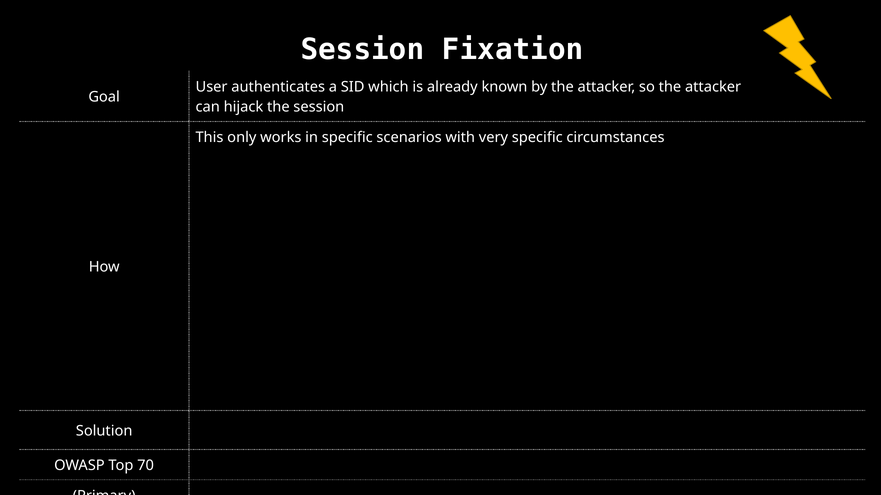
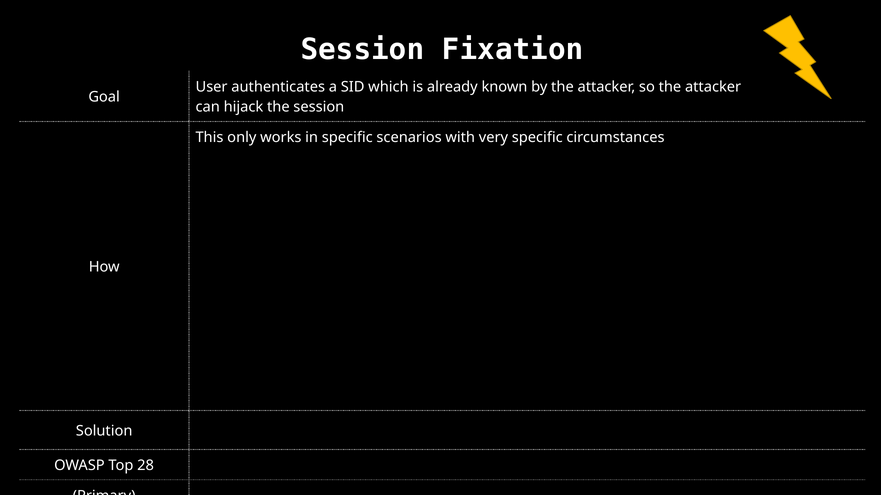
70: 70 -> 28
